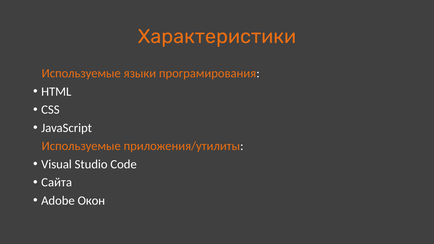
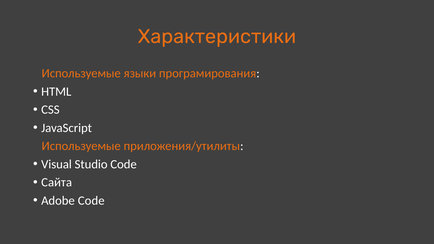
Adobe Окон: Окон -> Code
